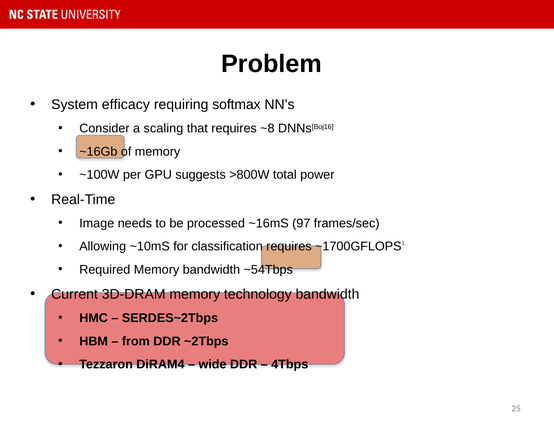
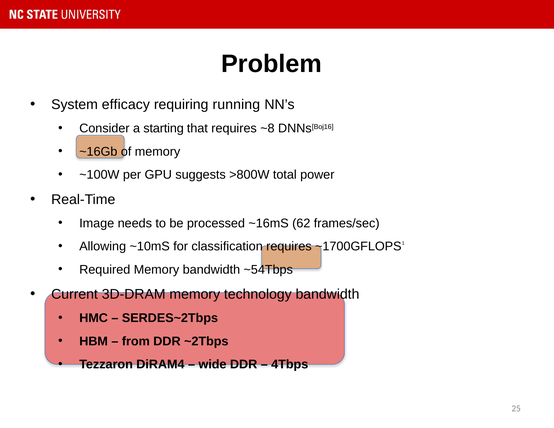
softmax: softmax -> running
scaling: scaling -> starting
97: 97 -> 62
